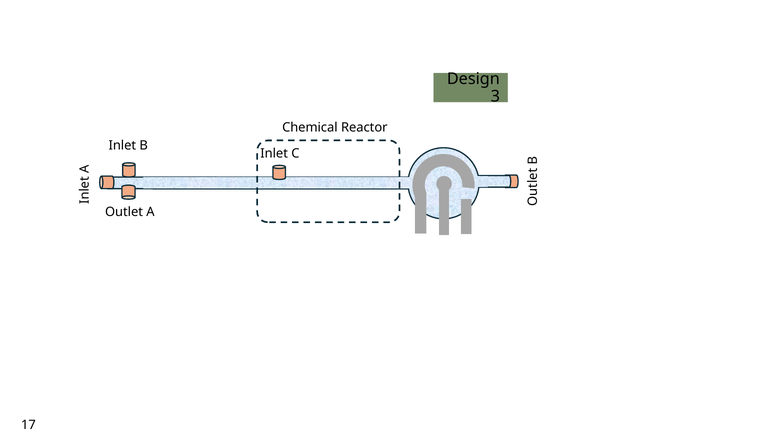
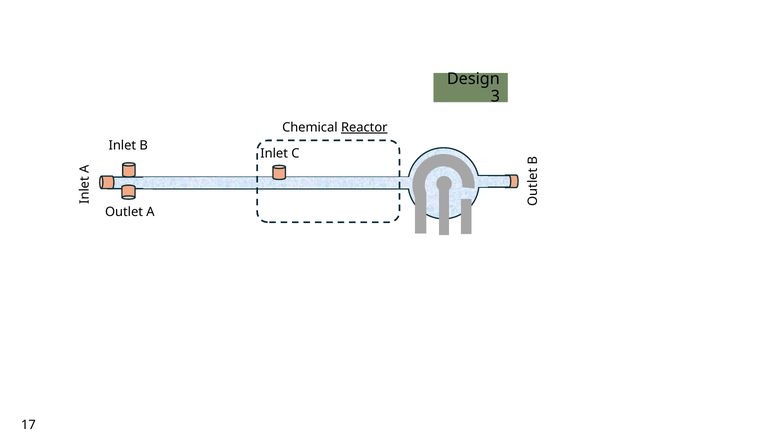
Reactor underline: none -> present
